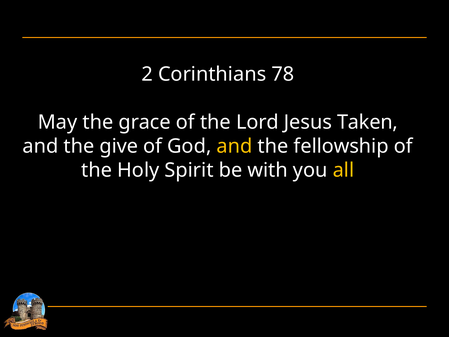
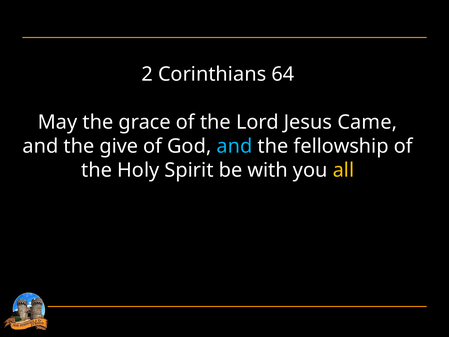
78: 78 -> 64
Taken: Taken -> Came
and at (234, 146) colour: yellow -> light blue
